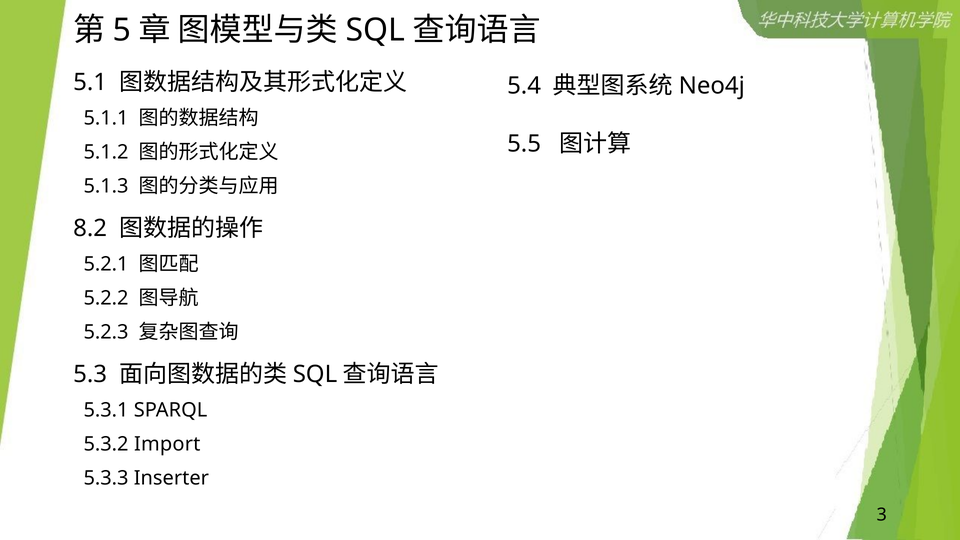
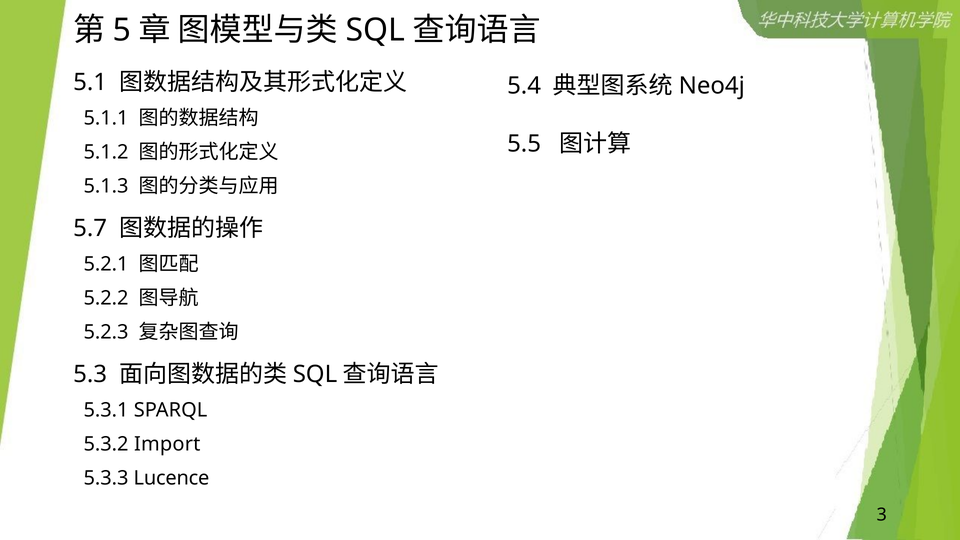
8.2: 8.2 -> 5.7
Inserter: Inserter -> Lucence
